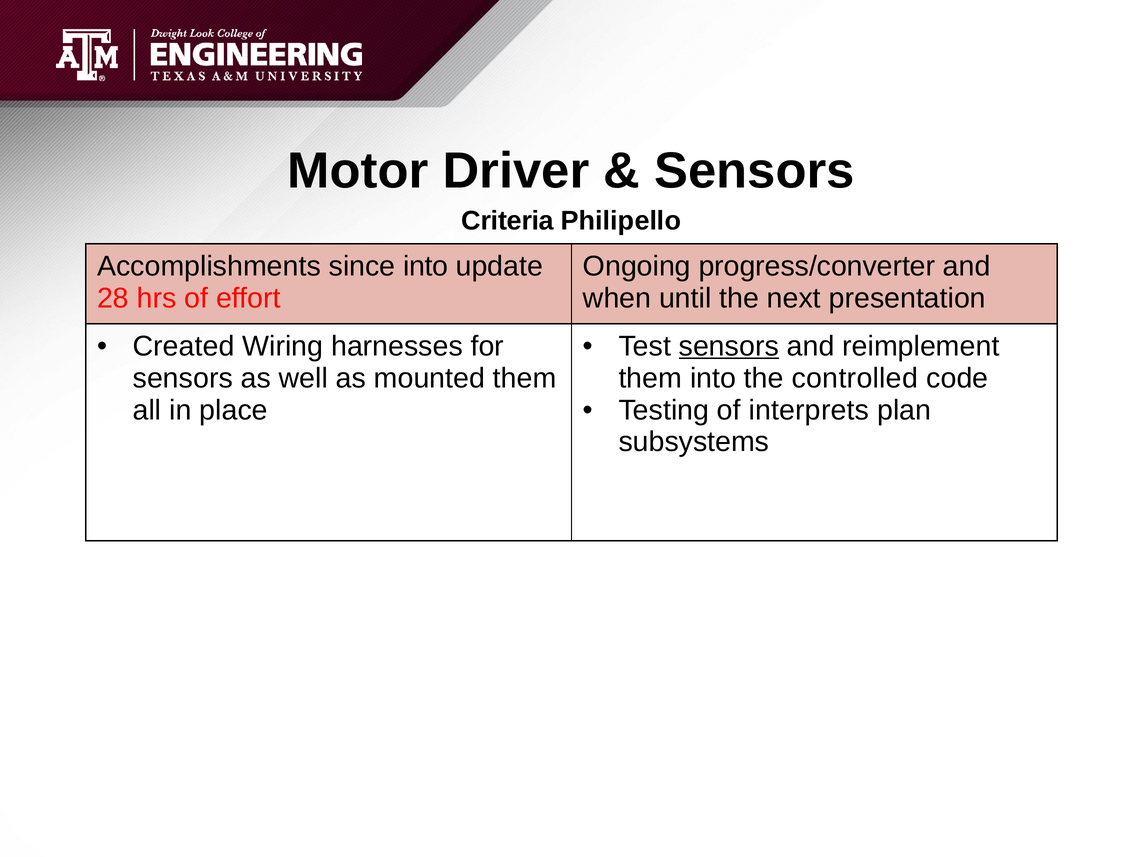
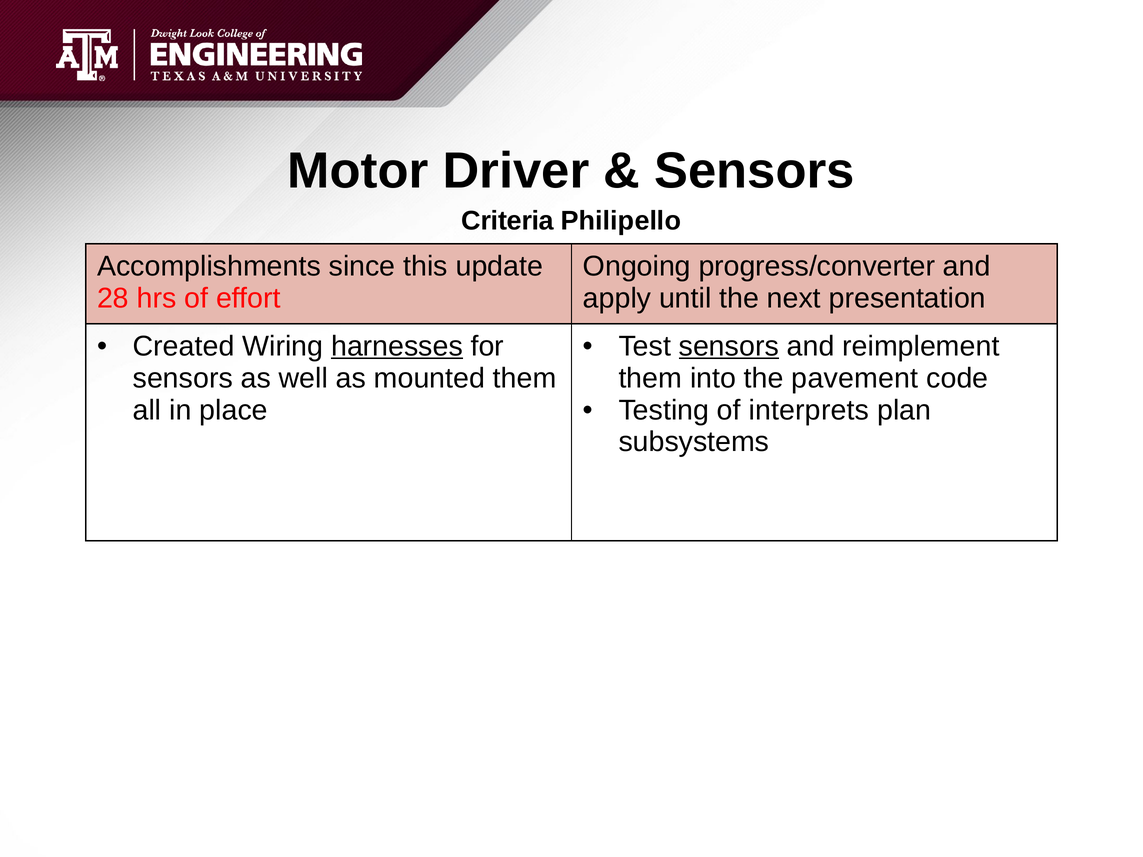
since into: into -> this
when: when -> apply
harnesses underline: none -> present
controlled: controlled -> pavement
